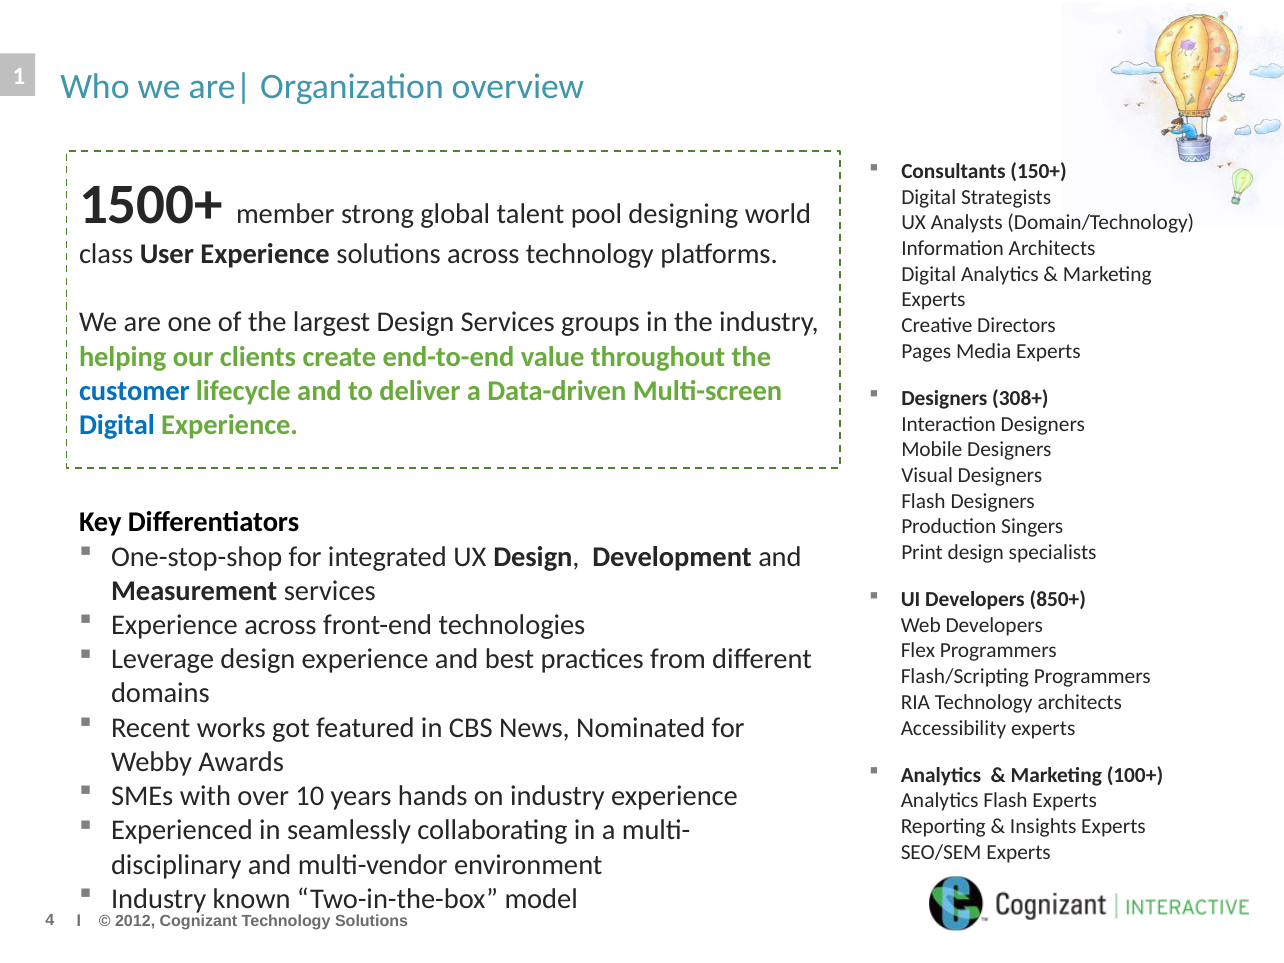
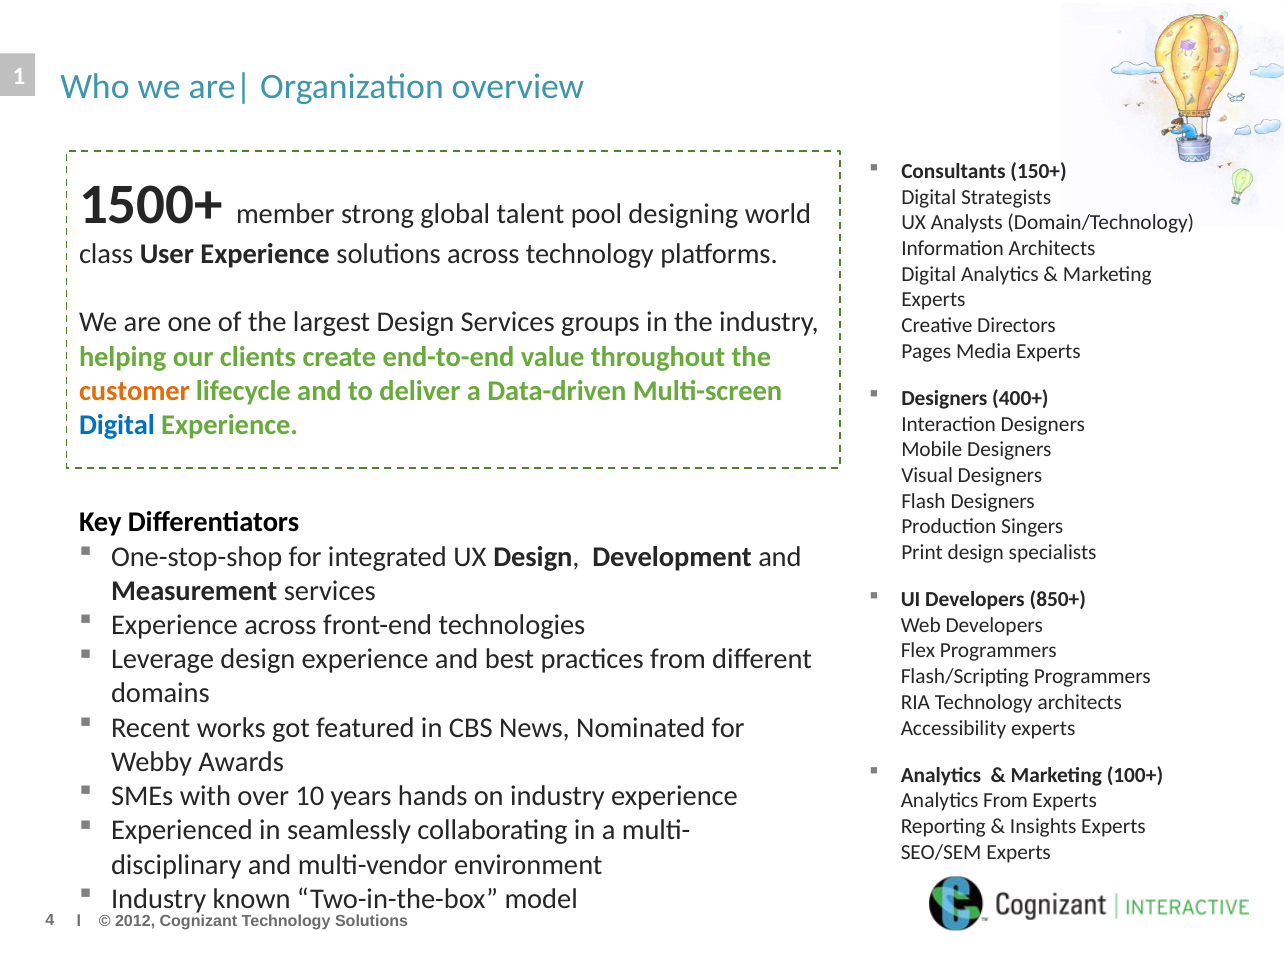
customer colour: blue -> orange
308+: 308+ -> 400+
Analytics Flash: Flash -> From
